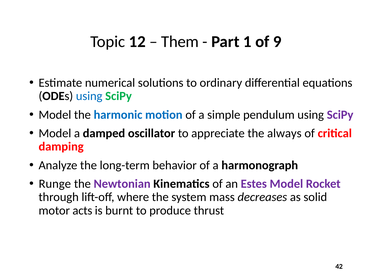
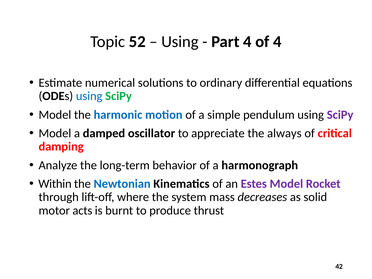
12: 12 -> 52
Them at (180, 42): Them -> Using
Part 1: 1 -> 4
of 9: 9 -> 4
Runge: Runge -> Within
Newtonian colour: purple -> blue
